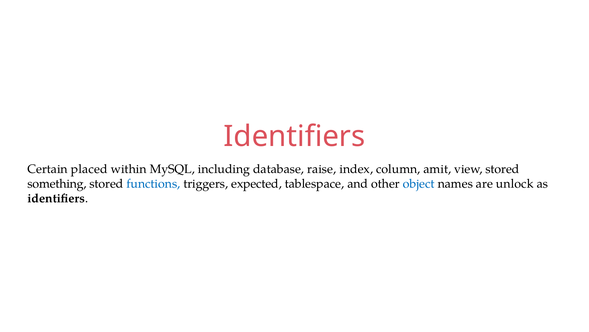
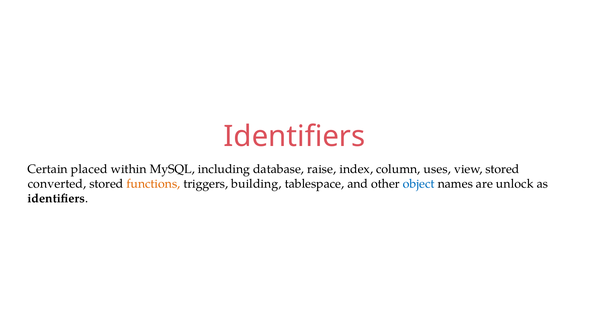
amit: amit -> uses
something: something -> converted
functions colour: blue -> orange
expected: expected -> building
